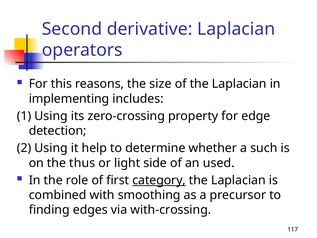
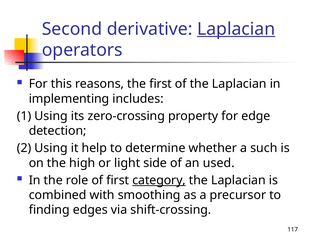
Laplacian at (236, 29) underline: none -> present
the size: size -> first
thus: thus -> high
with-crossing: with-crossing -> shift-crossing
